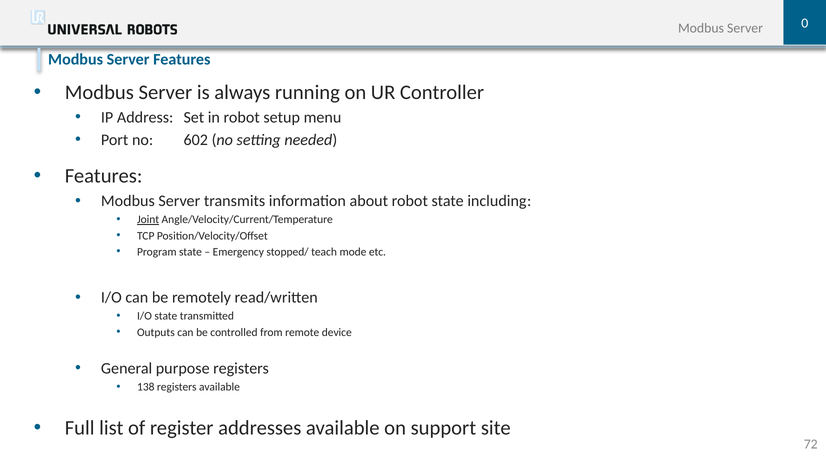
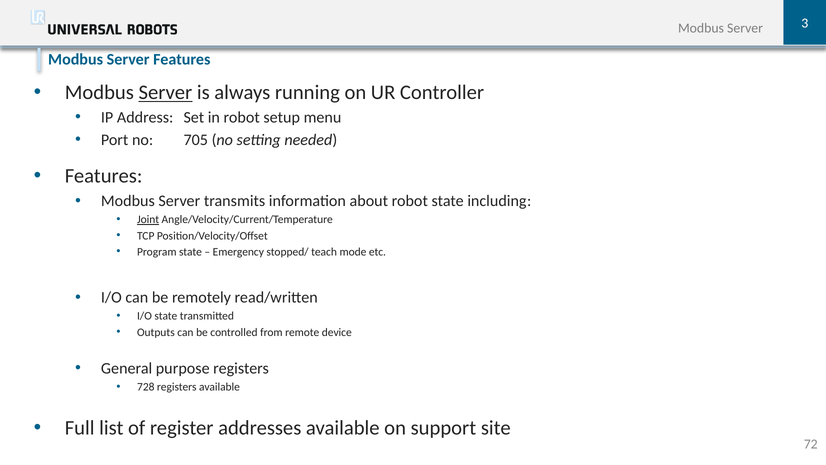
0: 0 -> 3
Server at (165, 92) underline: none -> present
602: 602 -> 705
138: 138 -> 728
